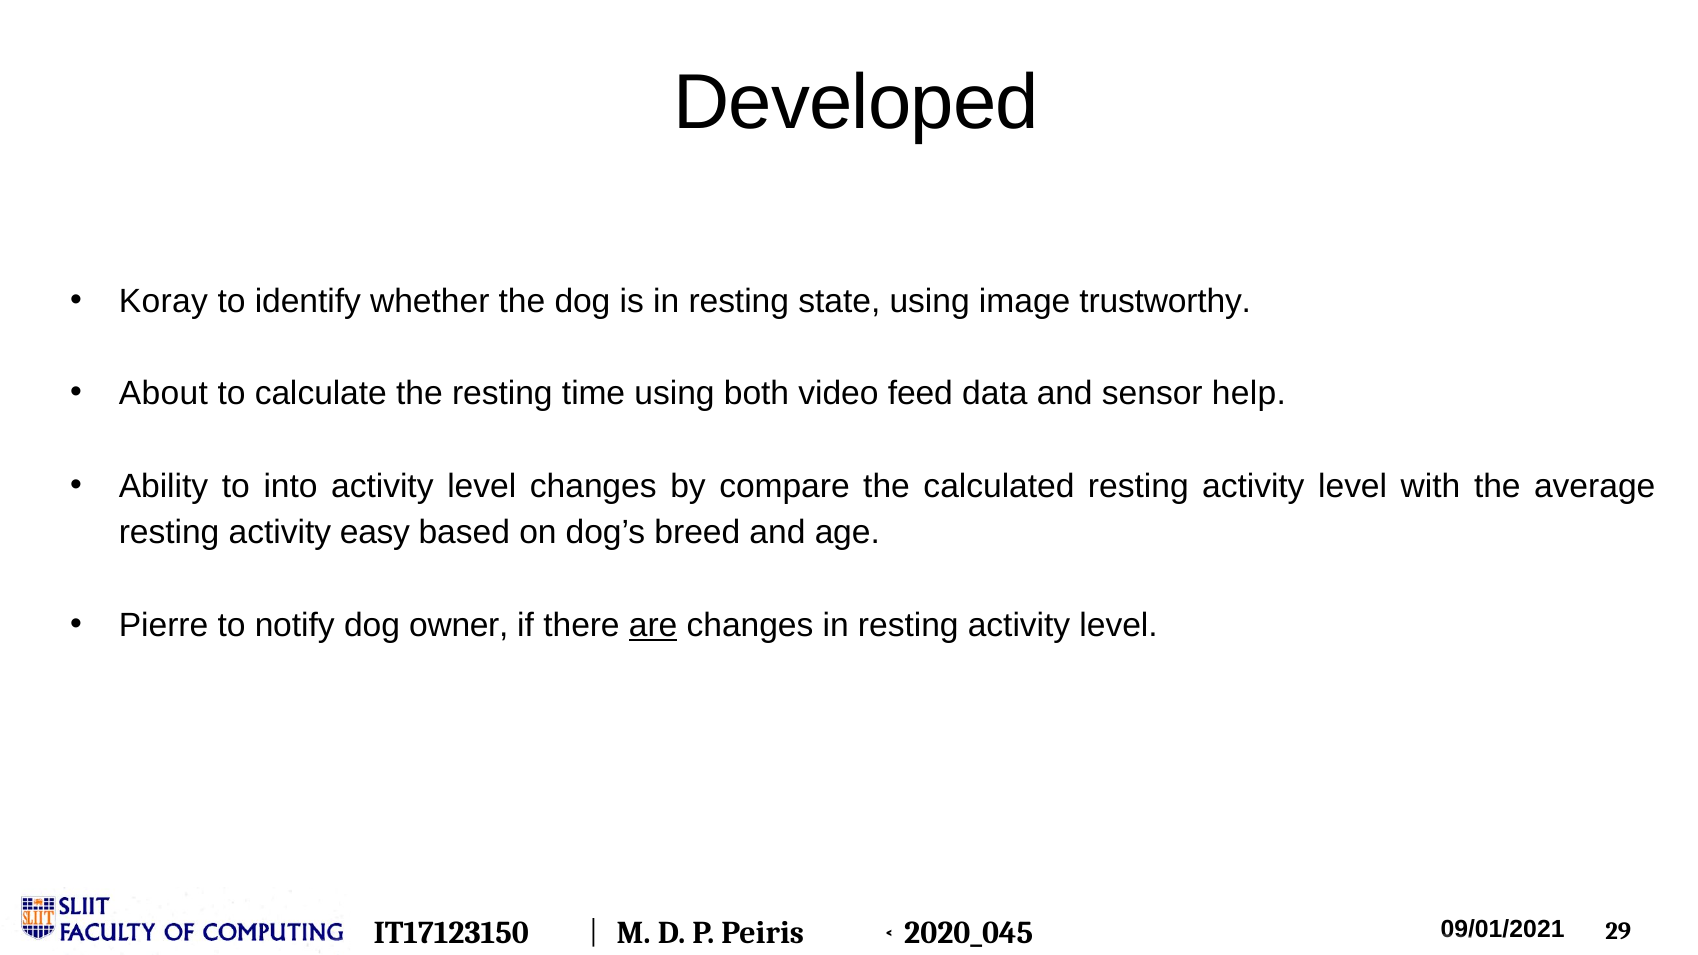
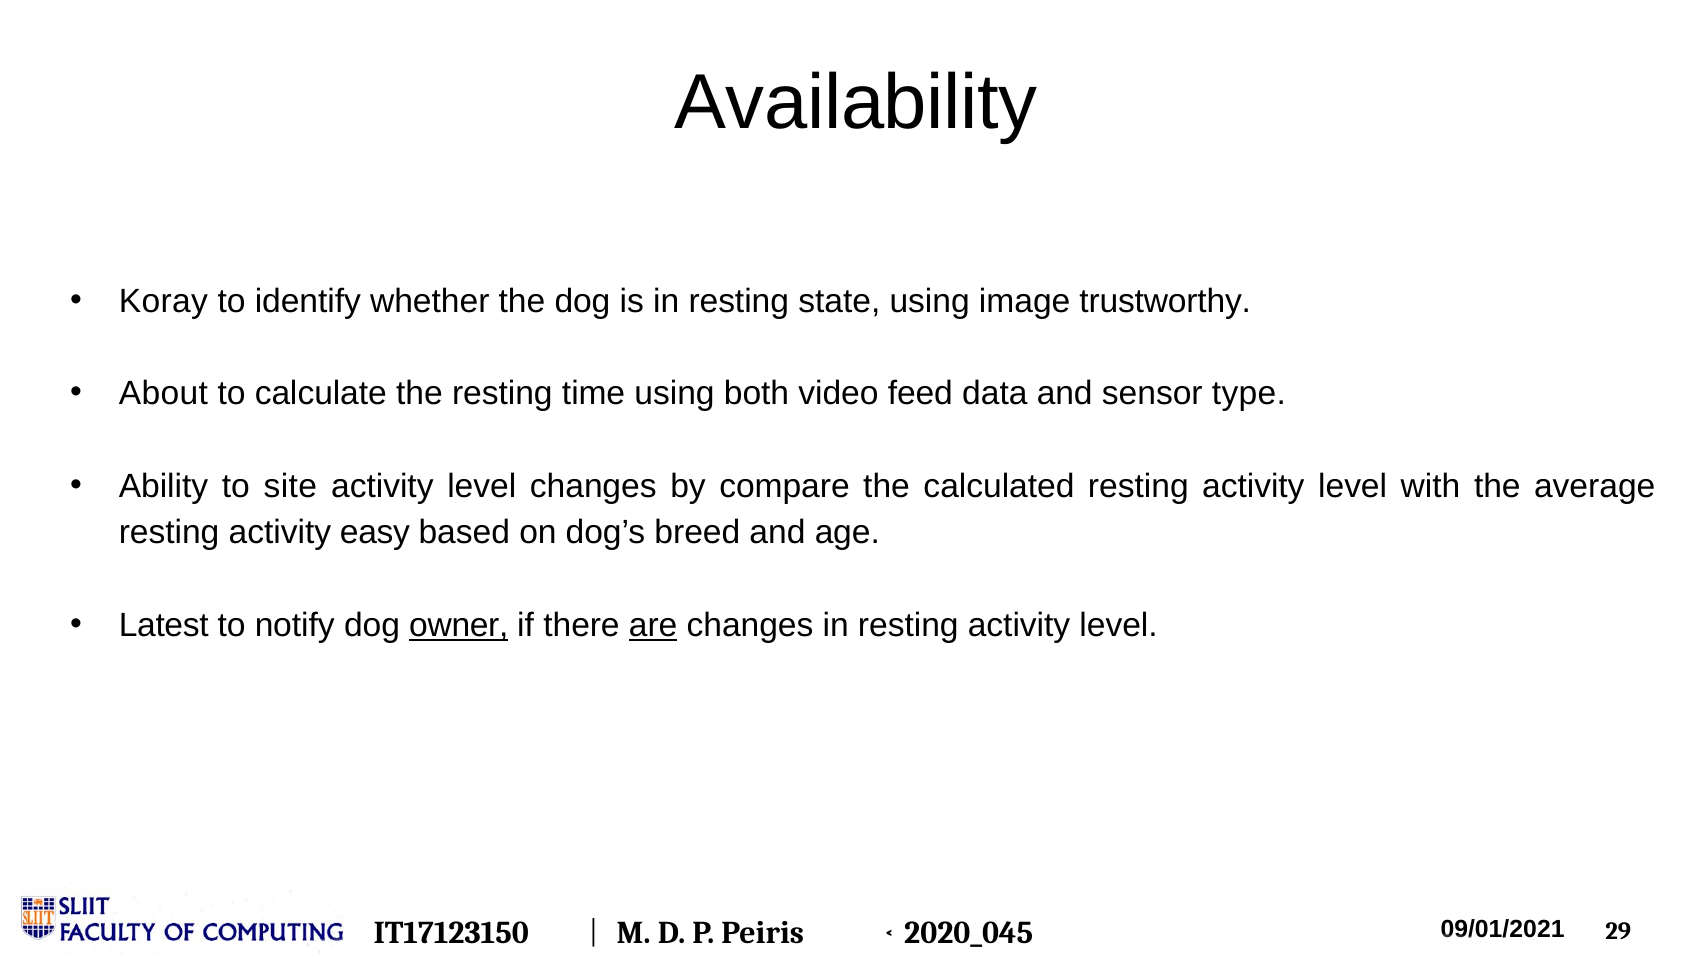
Developed: Developed -> Availability
help: help -> type
into: into -> site
Pierre: Pierre -> Latest
owner underline: none -> present
